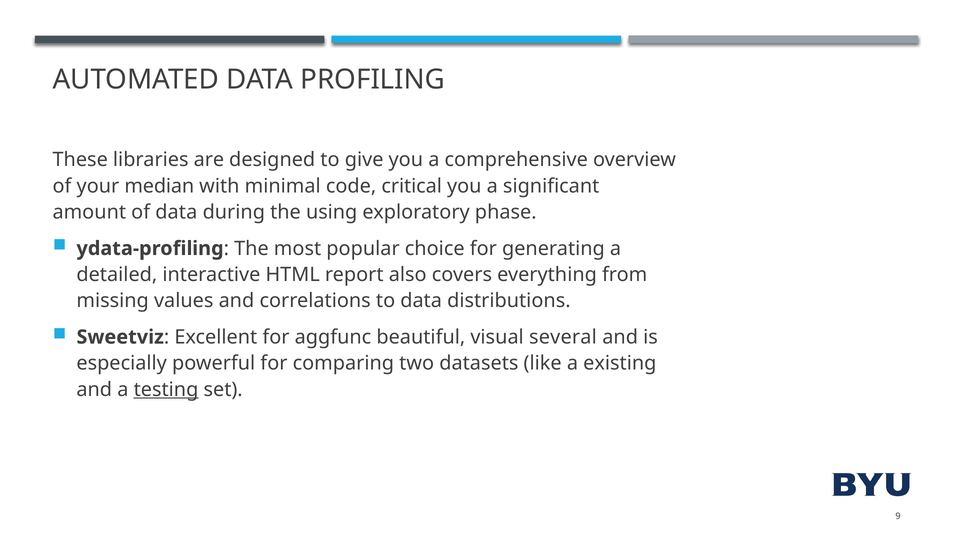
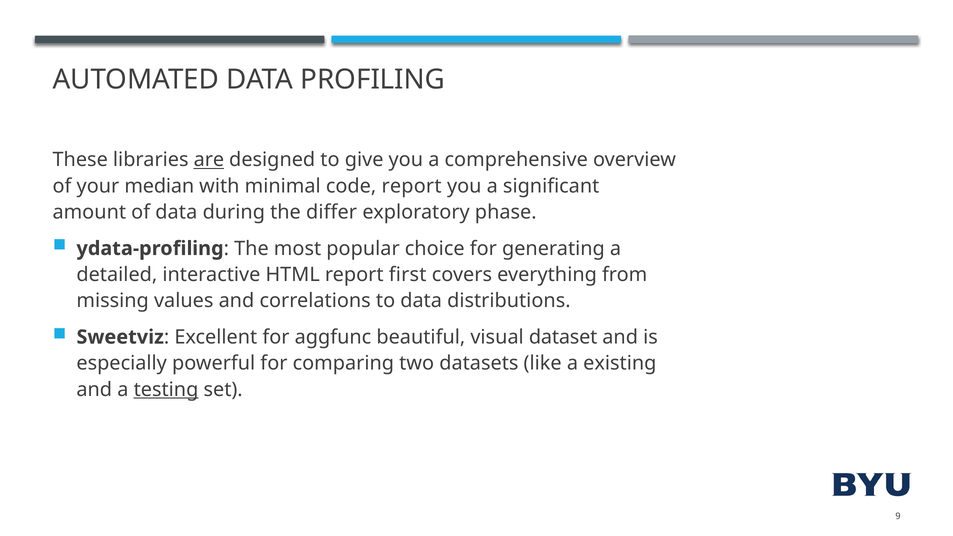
are underline: none -> present
code critical: critical -> report
using: using -> differ
also: also -> first
several: several -> dataset
